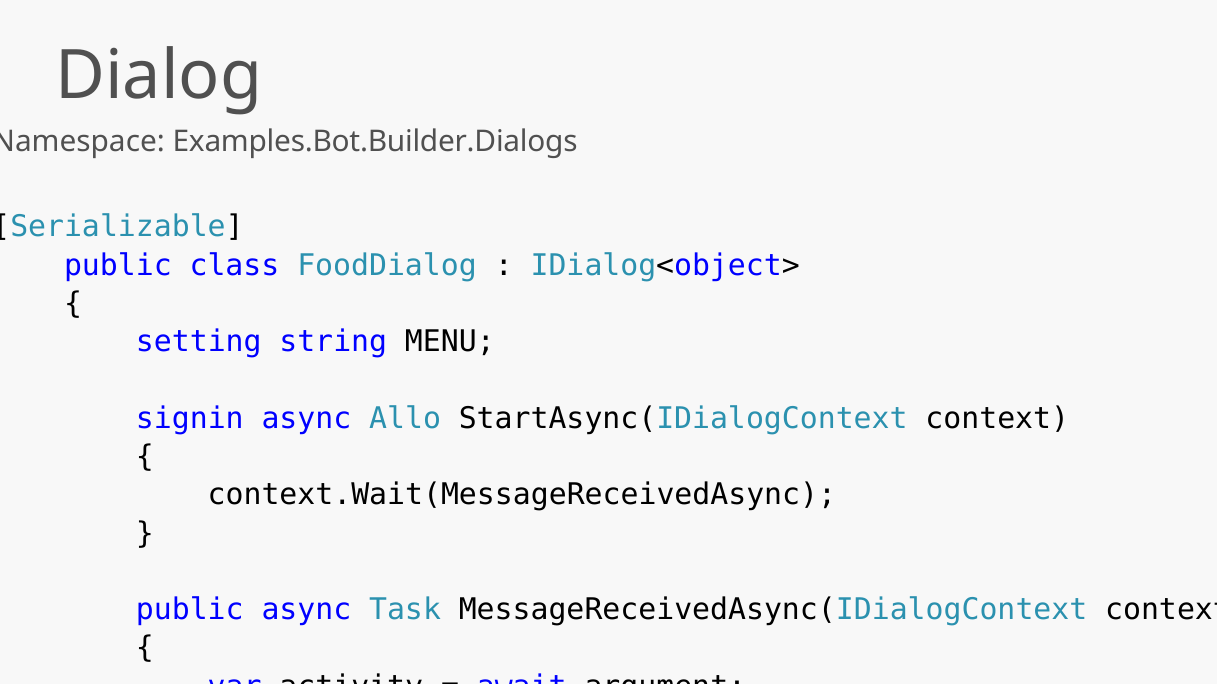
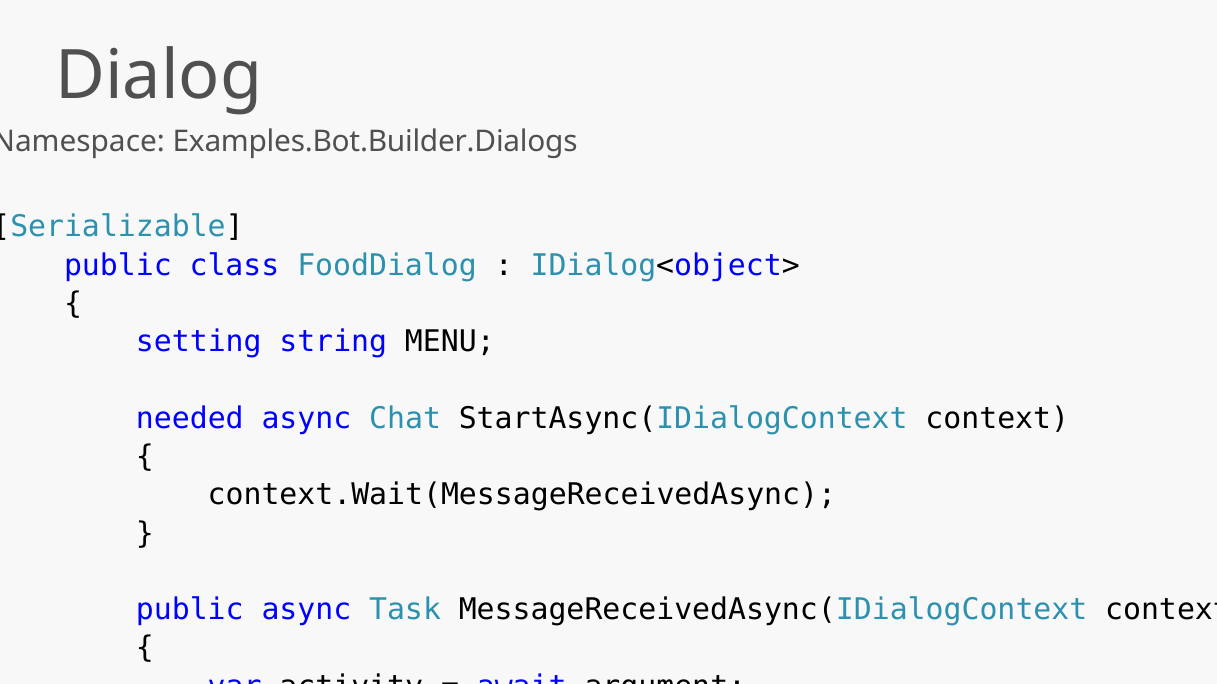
signin: signin -> needed
Allo: Allo -> Chat
